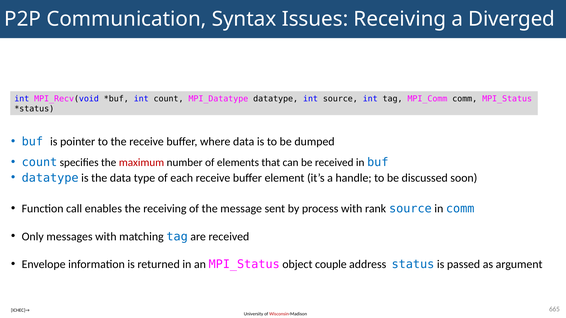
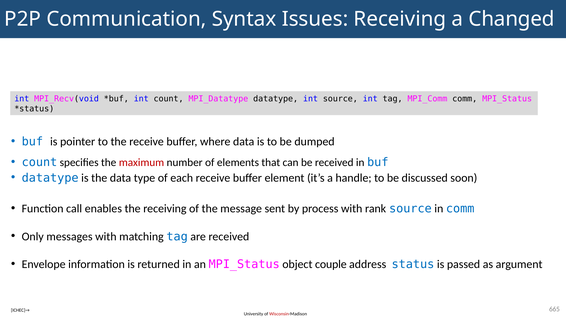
Diverged: Diverged -> Changed
